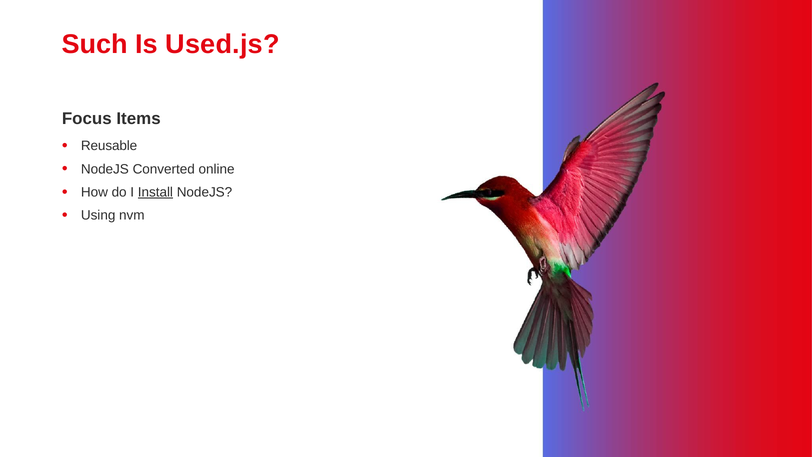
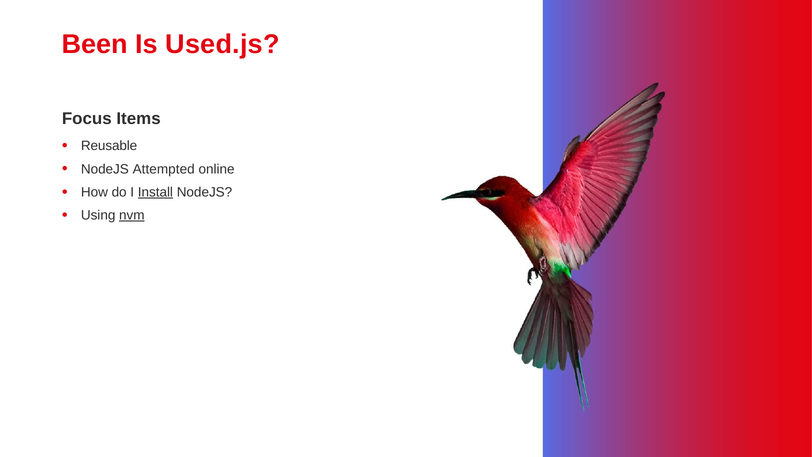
Such: Such -> Been
Converted: Converted -> Attempted
nvm underline: none -> present
